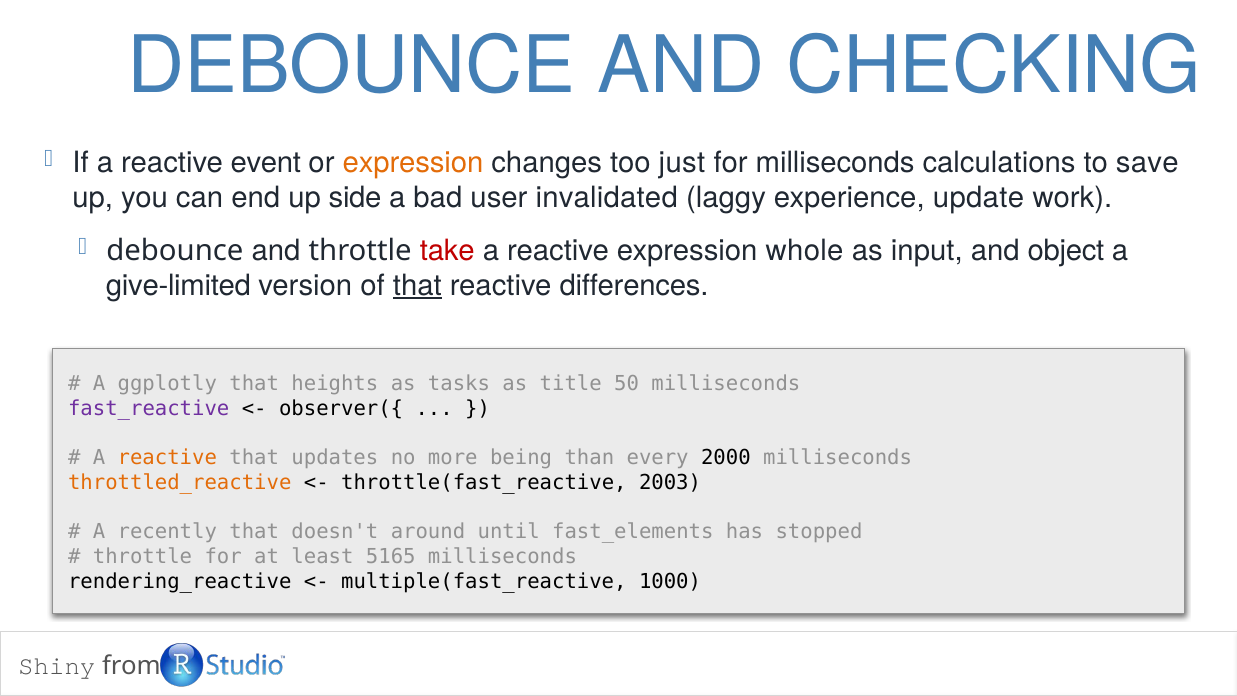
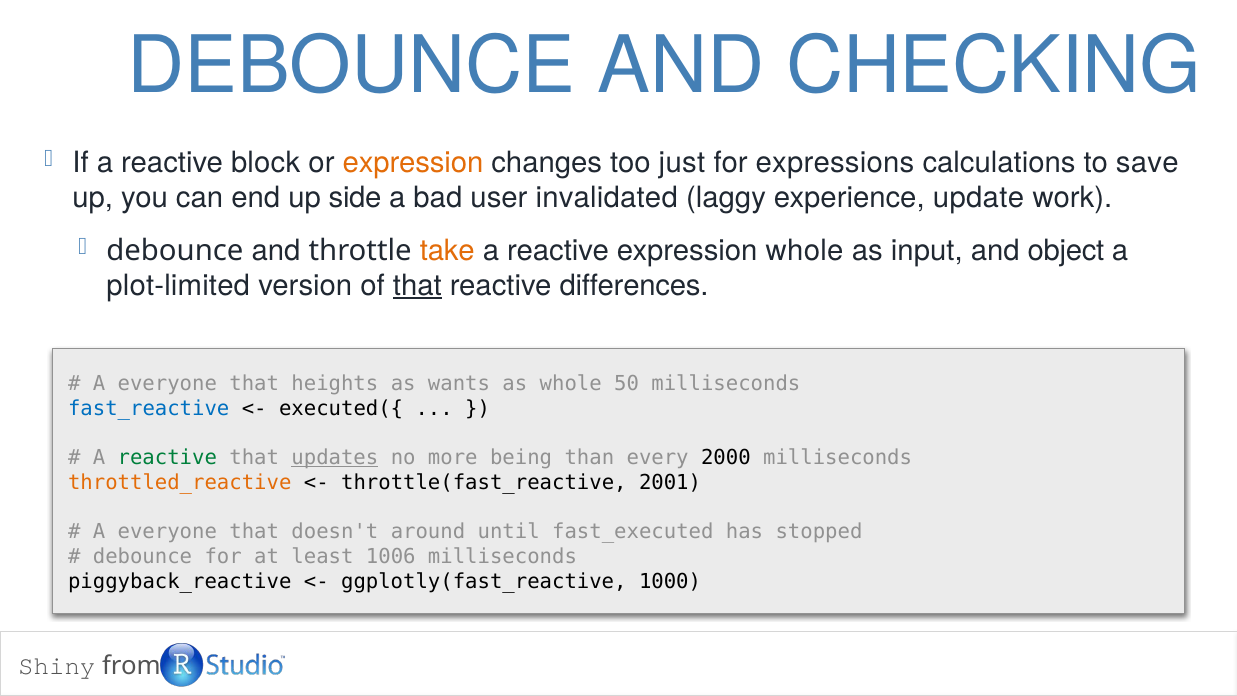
event: event -> block
for milliseconds: milliseconds -> expressions
take colour: red -> orange
give-limited: give-limited -> plot-limited
ggplotly at (167, 383): ggplotly -> everyone
tasks: tasks -> wants
as title: title -> whole
fast_reactive colour: purple -> blue
observer({: observer({ -> executed({
reactive at (167, 458) colour: orange -> green
updates underline: none -> present
2003: 2003 -> 2001
recently at (167, 532): recently -> everyone
fast_elements: fast_elements -> fast_executed
throttle at (142, 557): throttle -> debounce
5165: 5165 -> 1006
rendering_reactive: rendering_reactive -> piggyback_reactive
multiple(fast_reactive: multiple(fast_reactive -> ggplotly(fast_reactive
